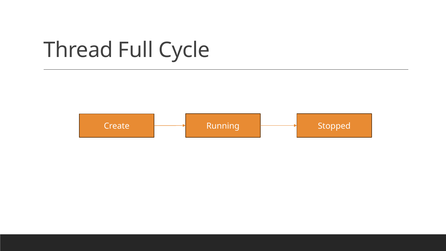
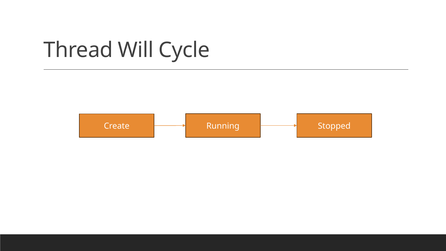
Full: Full -> Will
